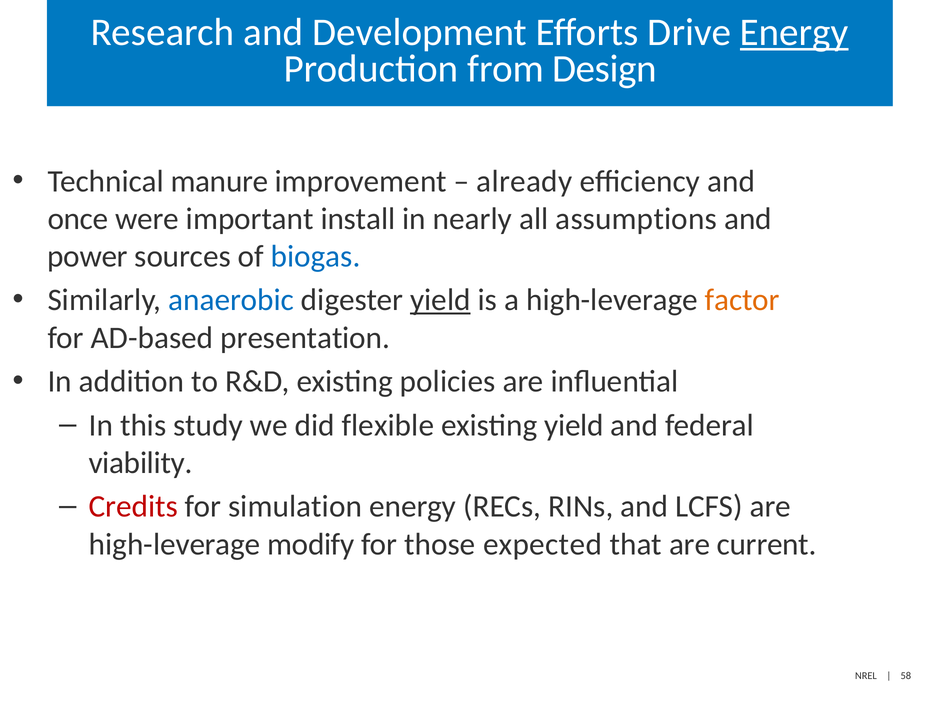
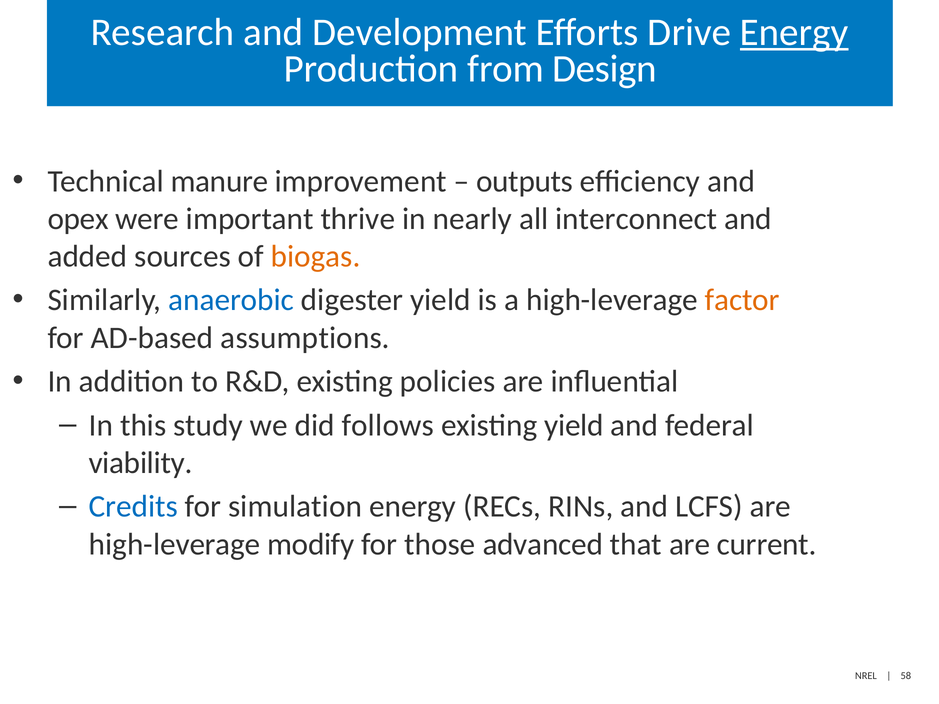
already: already -> outputs
once: once -> opex
install: install -> thrive
assumptions: assumptions -> interconnect
power: power -> added
biogas colour: blue -> orange
yield at (440, 300) underline: present -> none
presentation: presentation -> assumptions
flexible: flexible -> follows
Credits colour: red -> blue
expected: expected -> advanced
